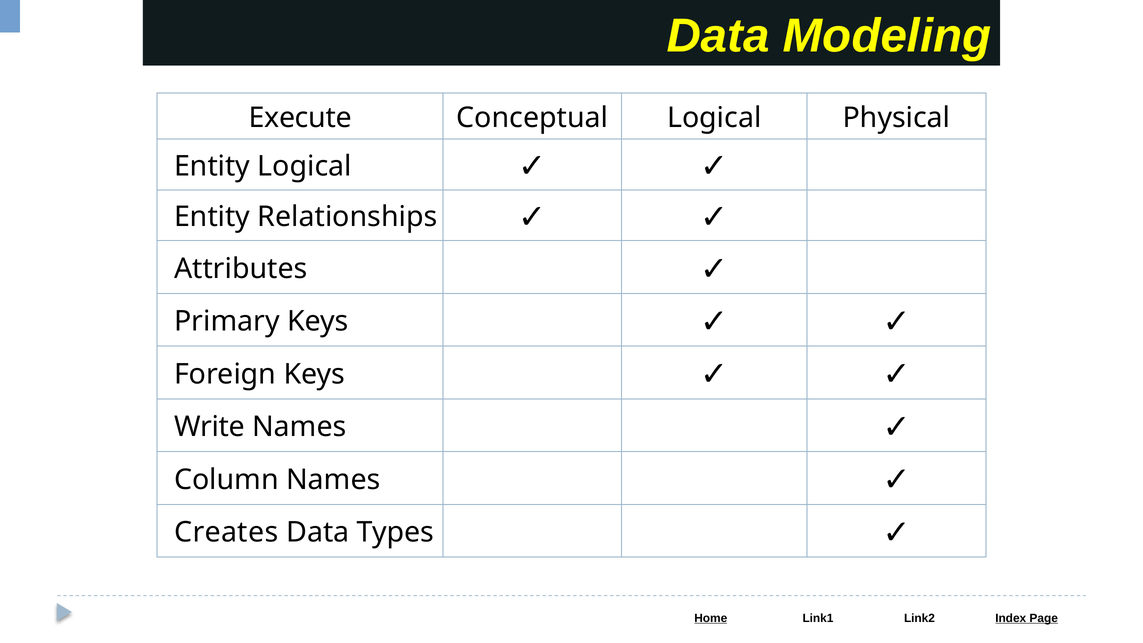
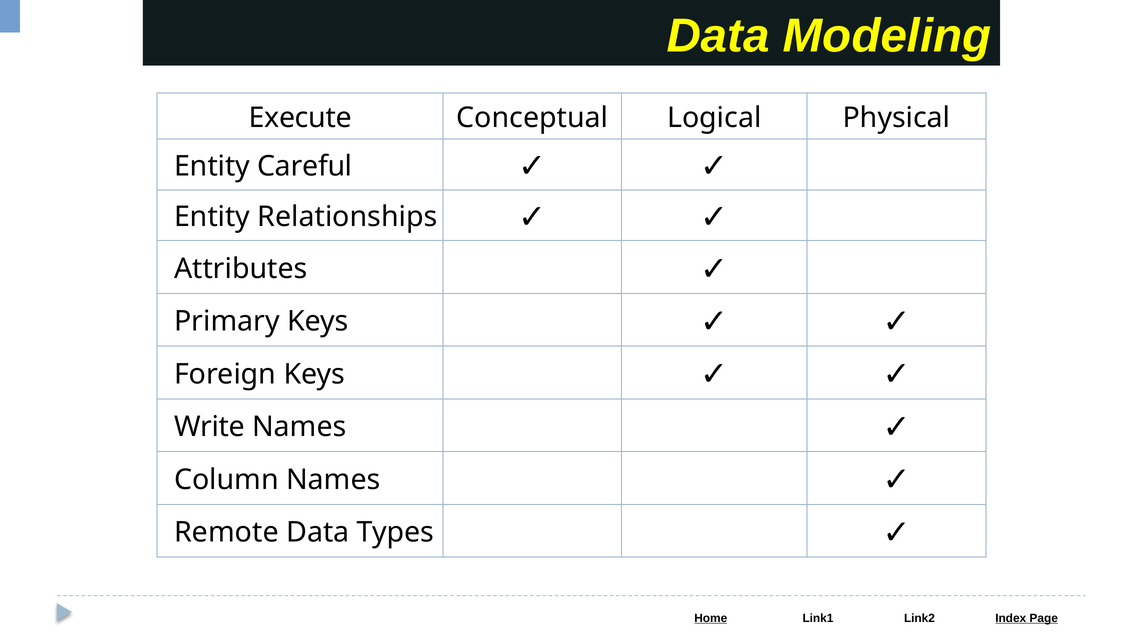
Entity Logical: Logical -> Careful
Creates: Creates -> Remote
